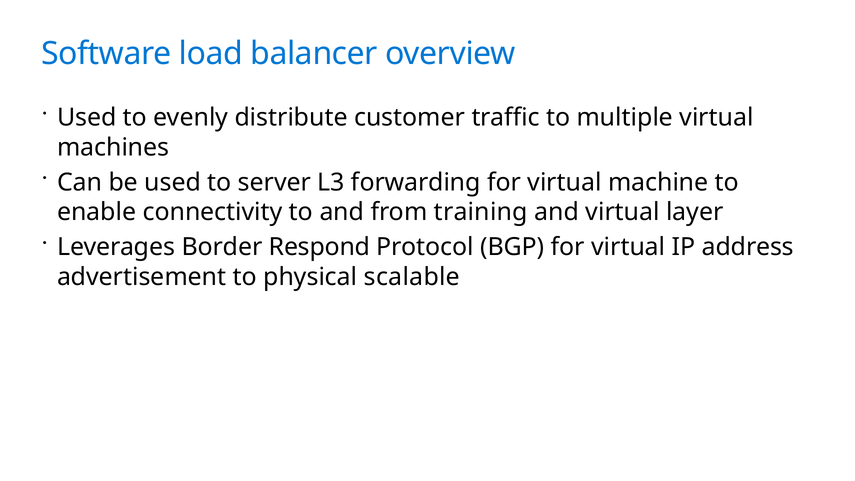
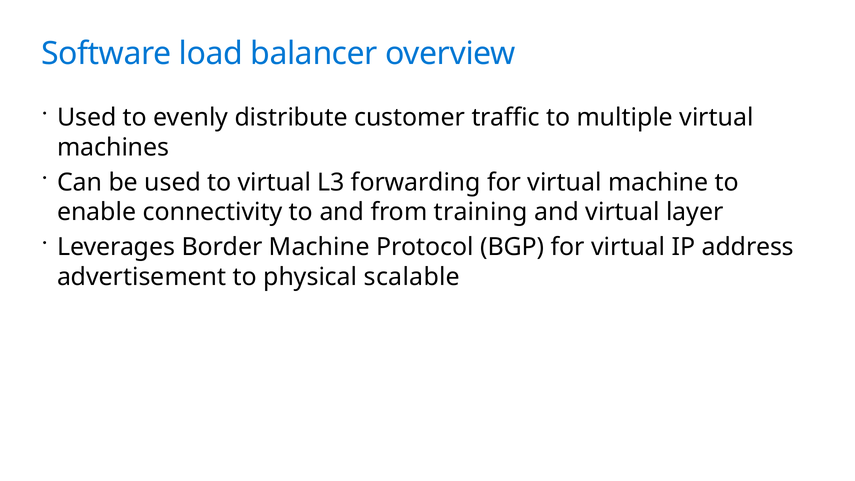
to server: server -> virtual
Border Respond: Respond -> Machine
